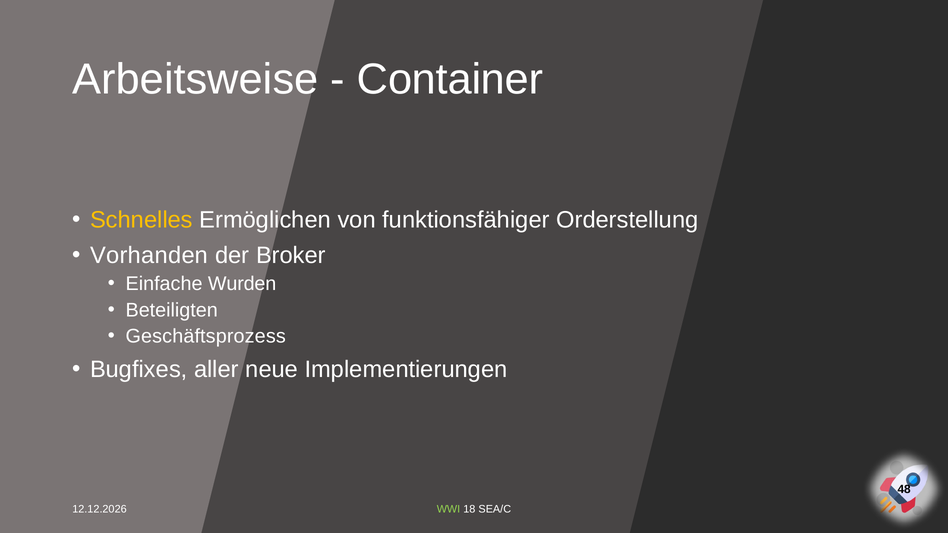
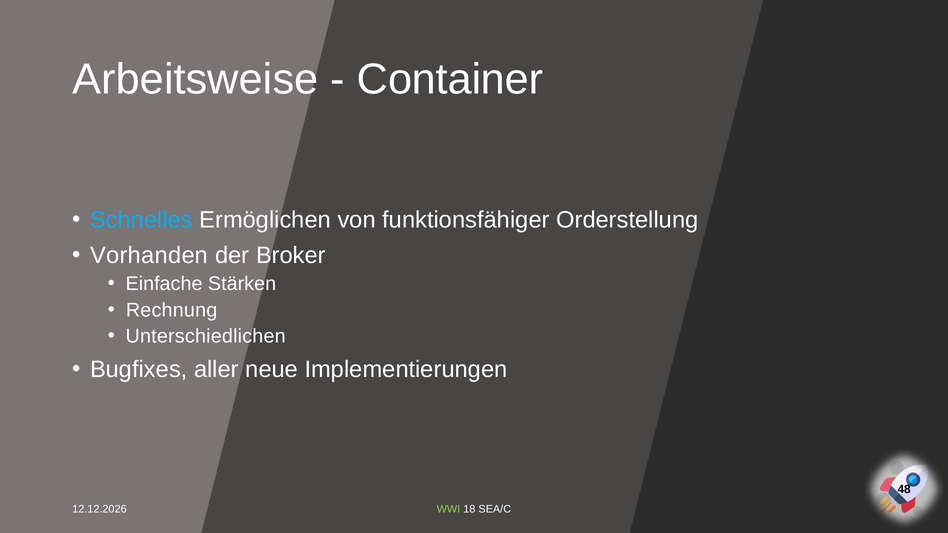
Schnelles colour: yellow -> light blue
Wurden: Wurden -> Stärken
Beteiligten: Beteiligten -> Rechnung
Geschäftsprozess: Geschäftsprozess -> Unterschiedlichen
